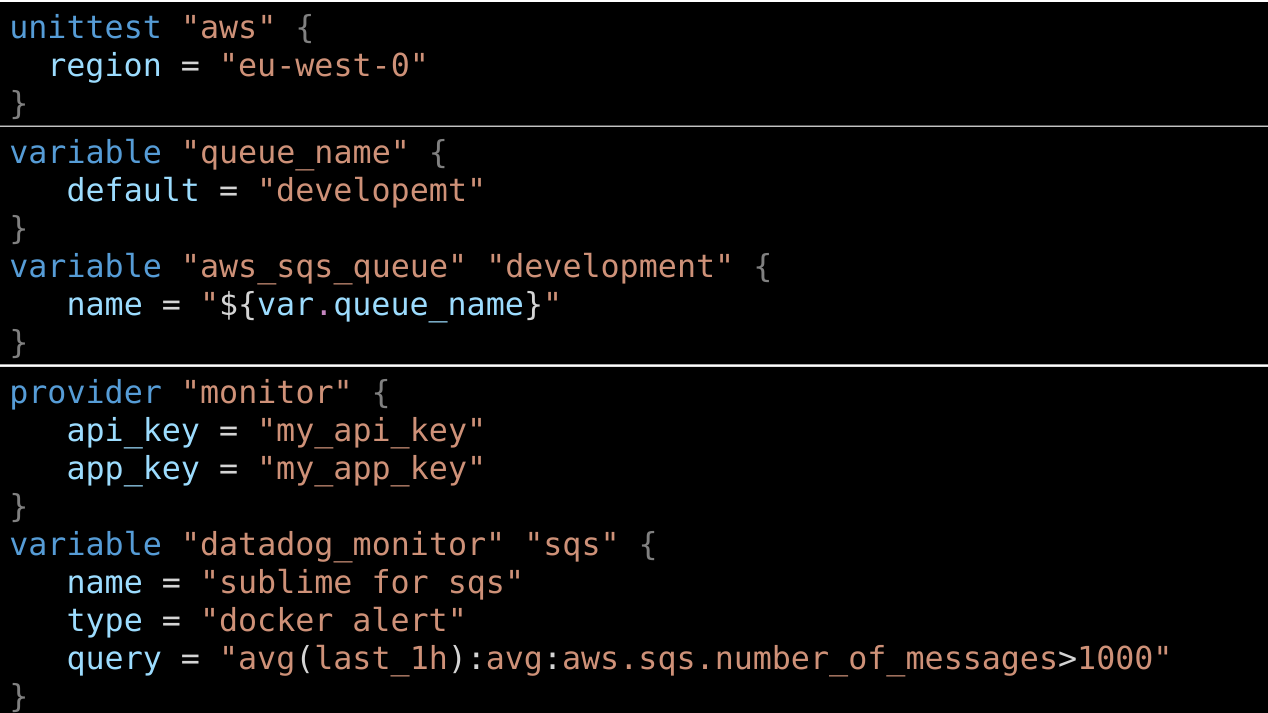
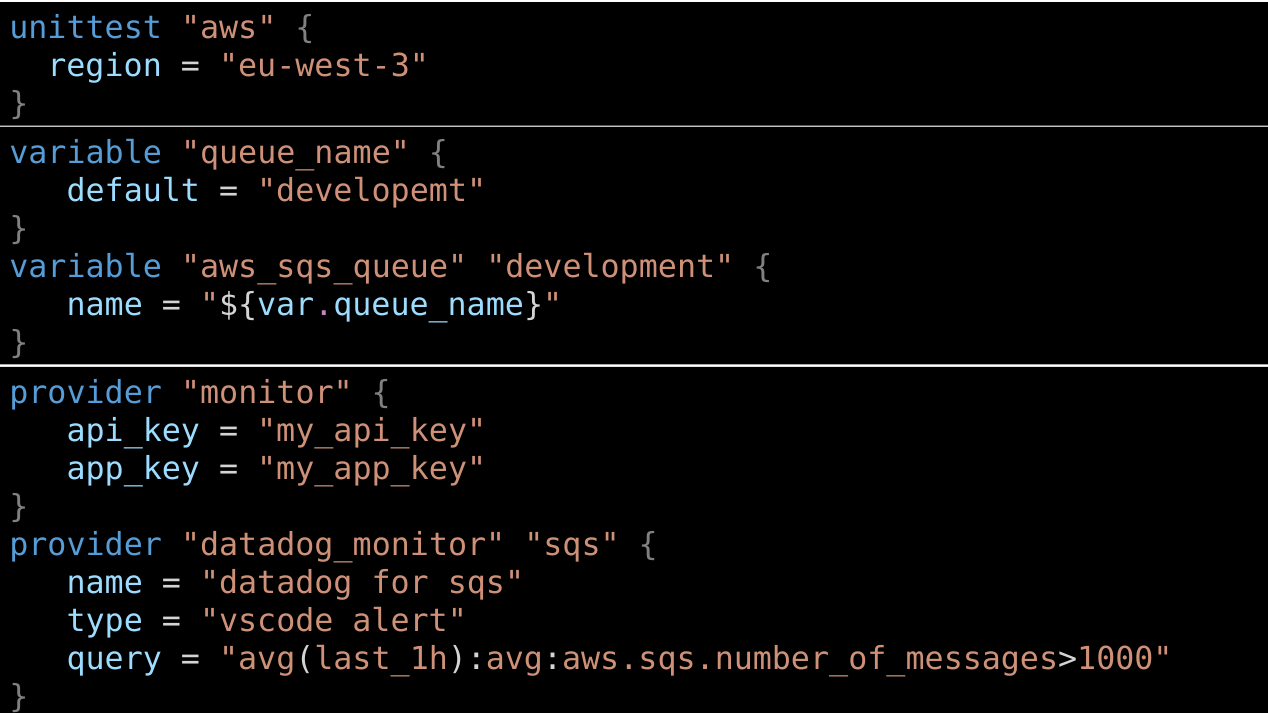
eu-west-0: eu-west-0 -> eu-west-3
variable at (86, 545): variable -> provider
sublime: sublime -> datadog
docker: docker -> vscode
